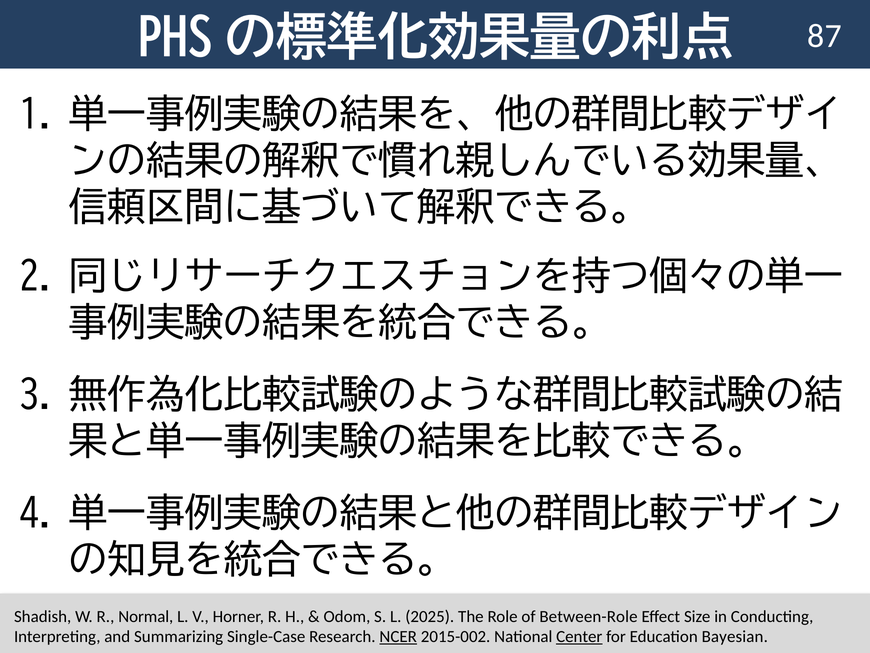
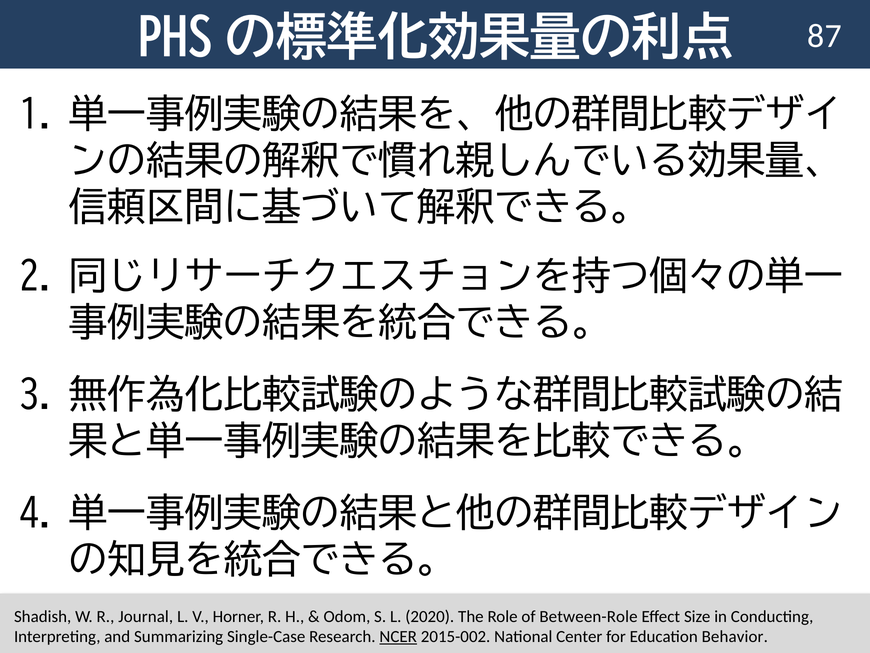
Normal: Normal -> Journal
2025: 2025 -> 2020
Center underline: present -> none
Bayesian: Bayesian -> Behavior
